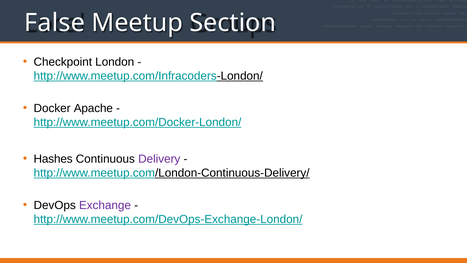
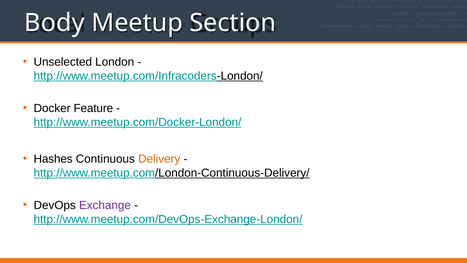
False: False -> Body
Checkpoint: Checkpoint -> Unselected
Apache: Apache -> Feature
Delivery colour: purple -> orange
